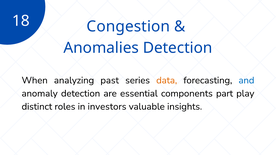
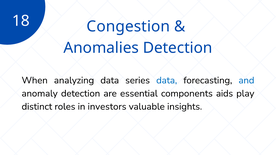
analyzing past: past -> data
data at (167, 80) colour: orange -> blue
part: part -> aids
